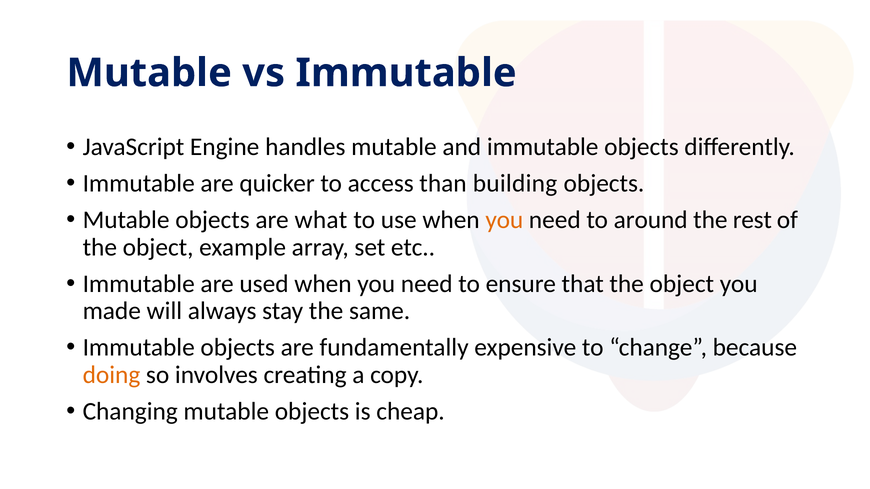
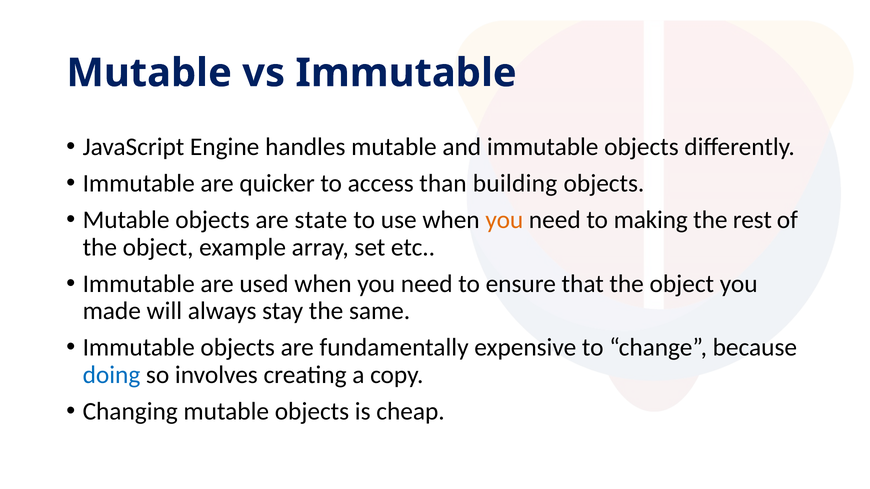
what: what -> state
around: around -> making
doing colour: orange -> blue
